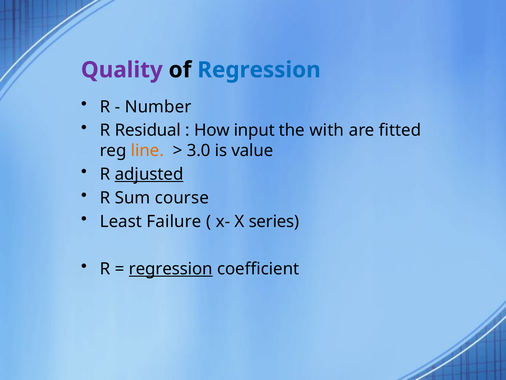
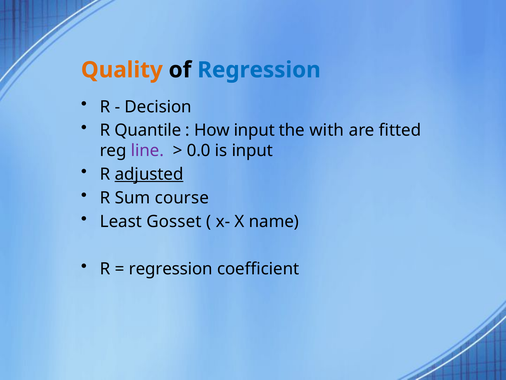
Quality colour: purple -> orange
Number: Number -> Decision
Residual: Residual -> Quantile
line colour: orange -> purple
3.0: 3.0 -> 0.0
is value: value -> input
Failure: Failure -> Gosset
series: series -> name
regression at (171, 269) underline: present -> none
